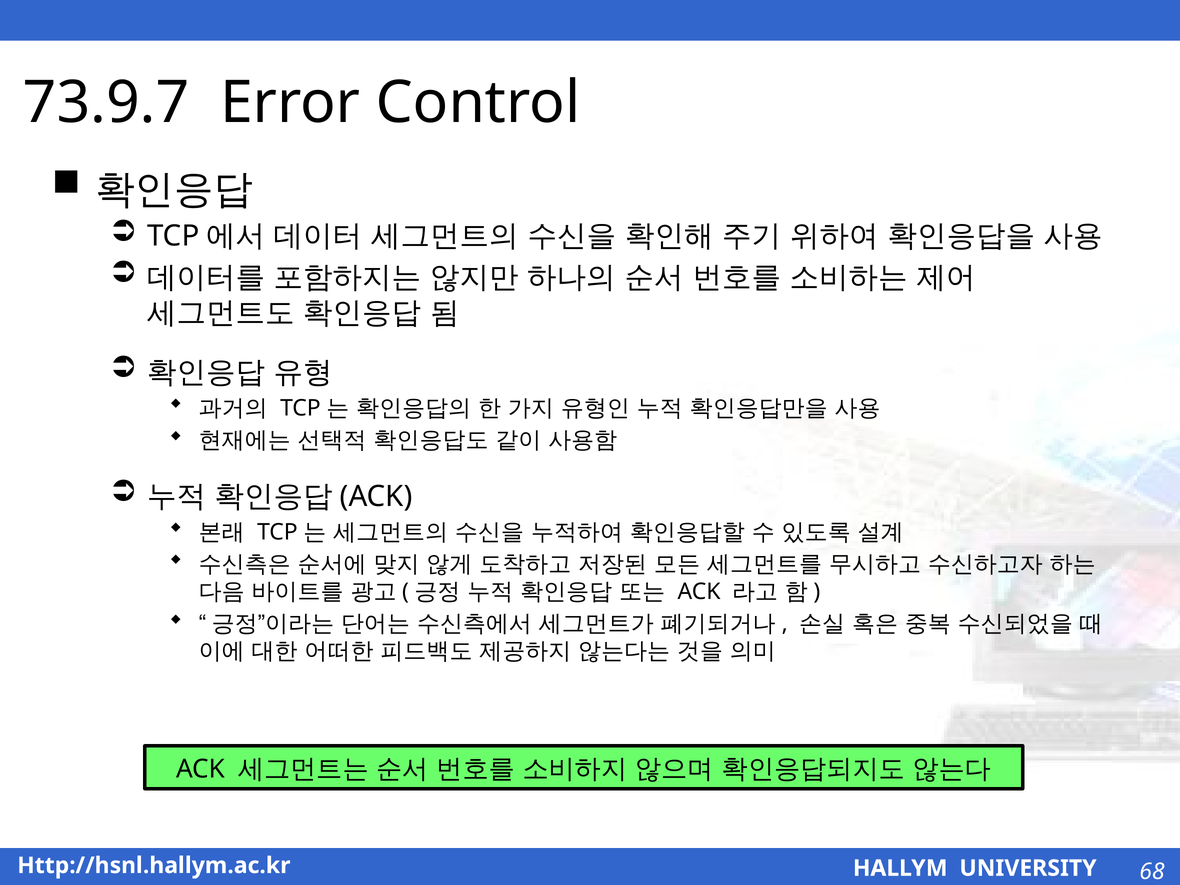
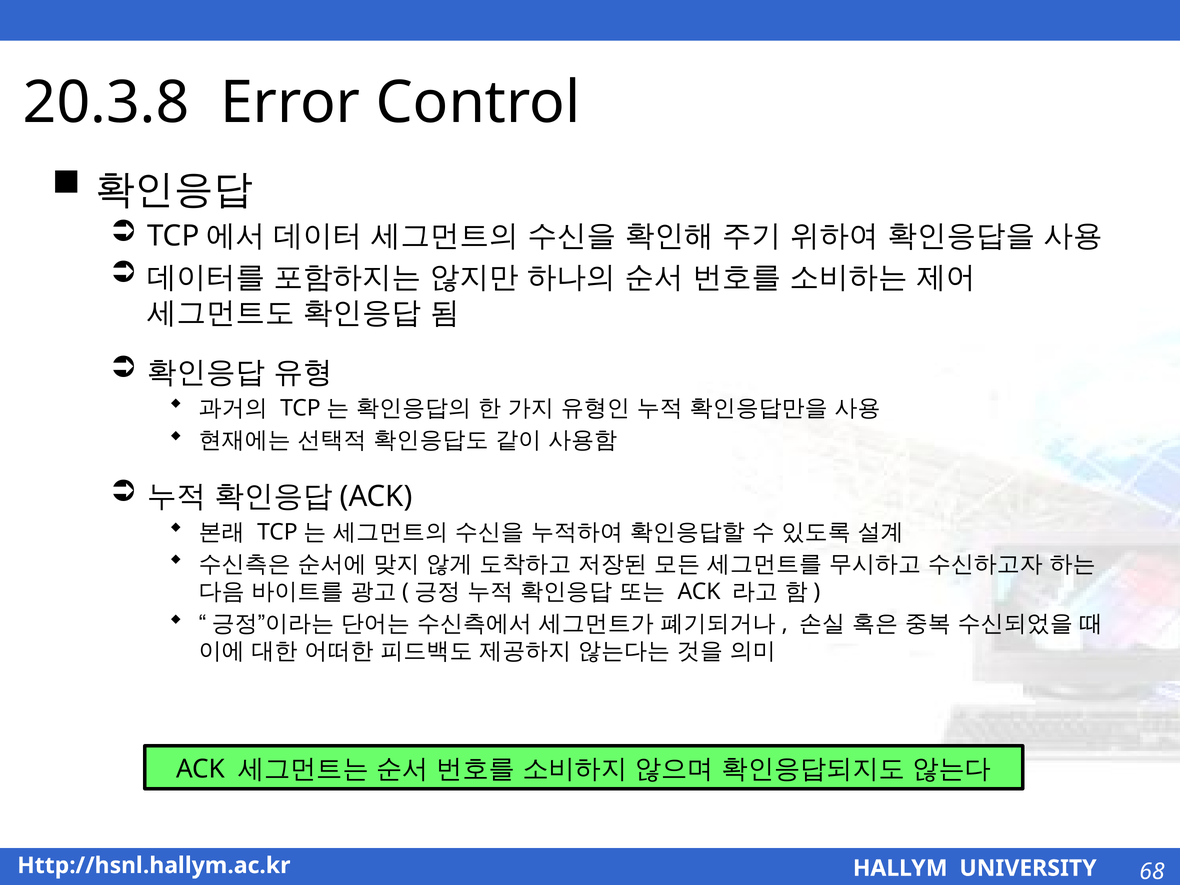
73.9.7: 73.9.7 -> 20.3.8
